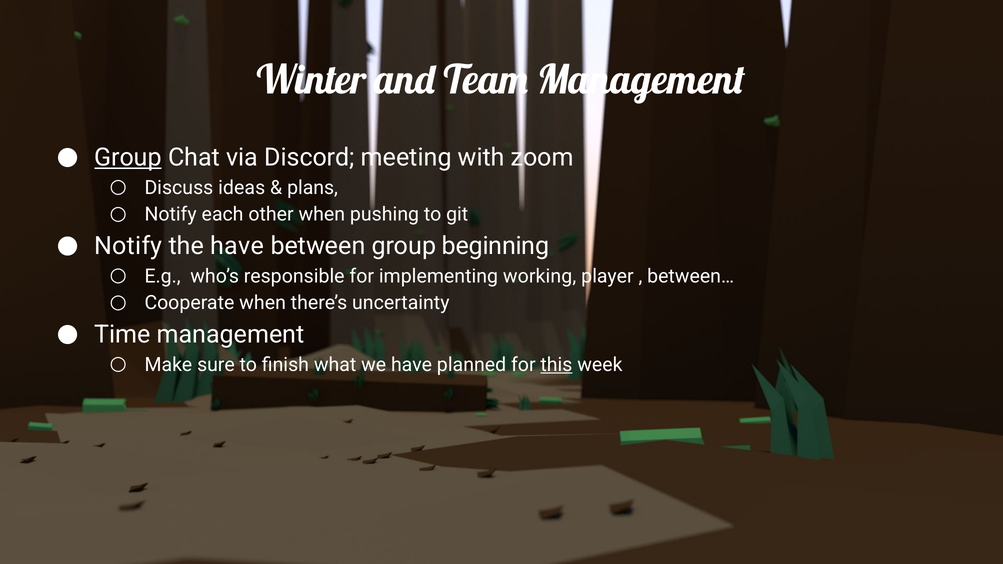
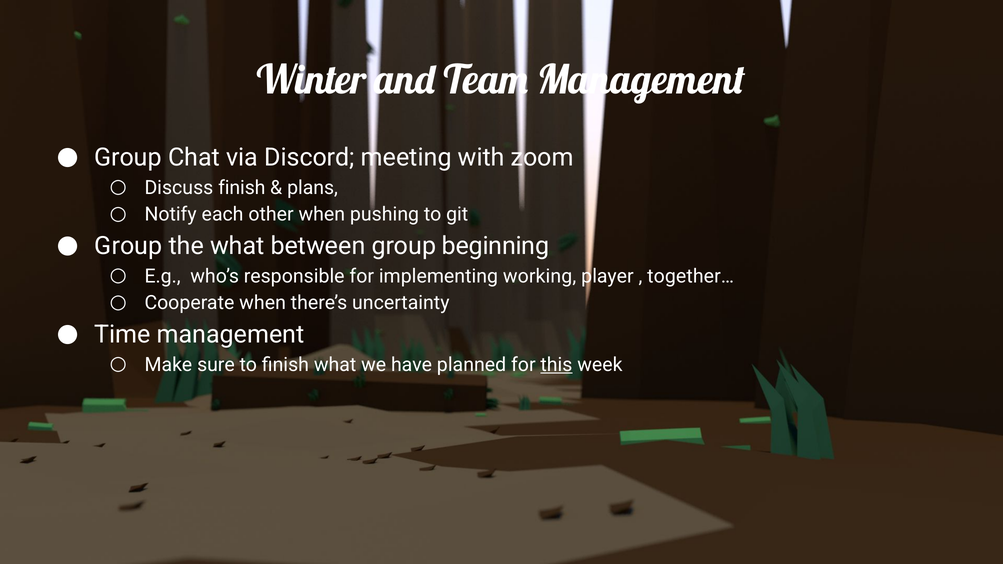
Group at (128, 158) underline: present -> none
Discuss ideas: ideas -> finish
Notify at (128, 246): Notify -> Group
the have: have -> what
between…: between… -> together…
